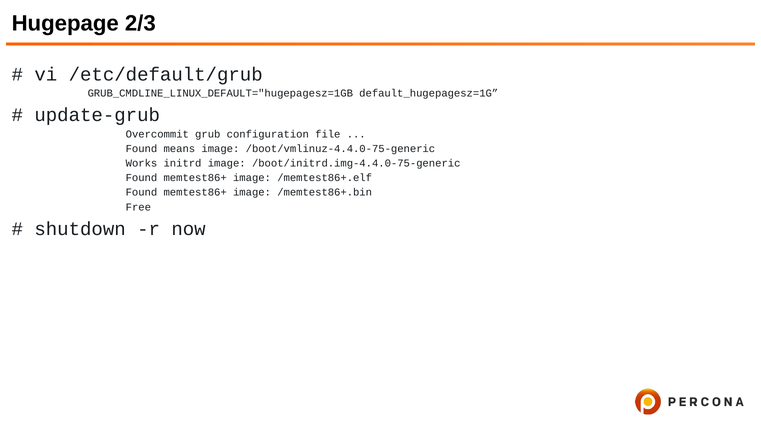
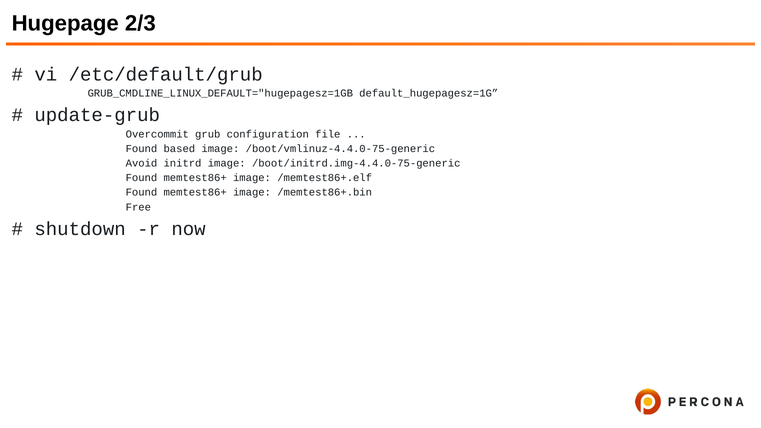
means: means -> based
Works: Works -> Avoid
